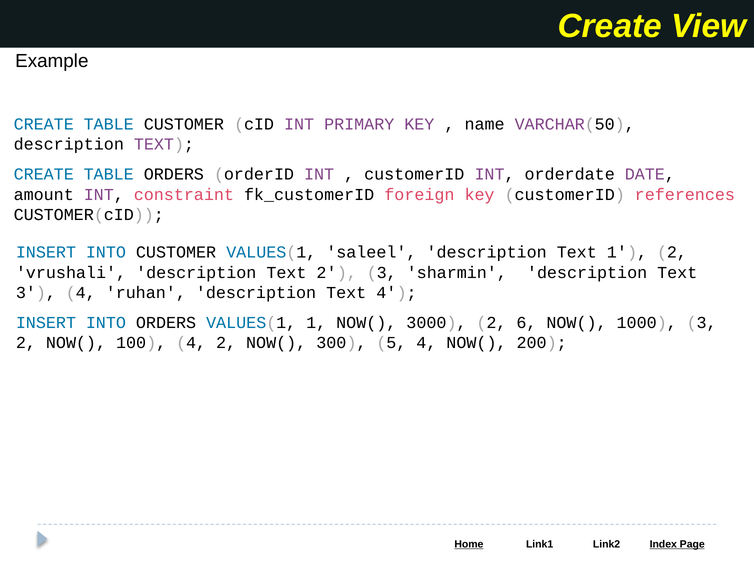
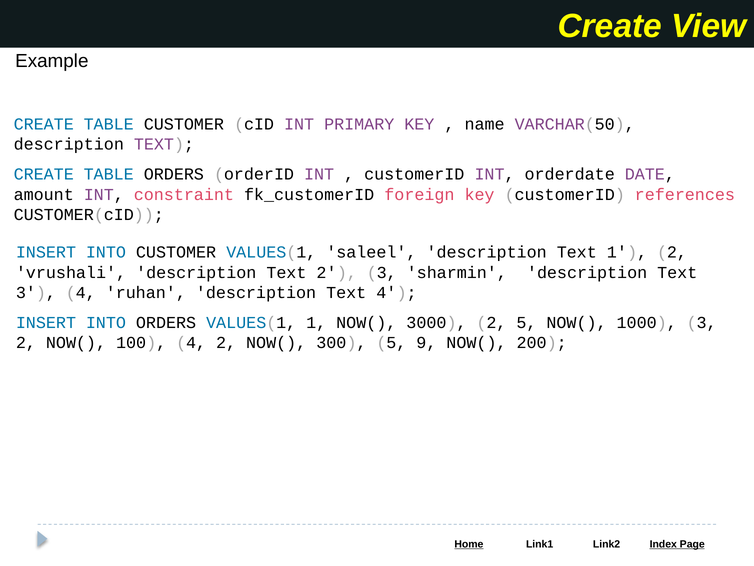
2 6: 6 -> 5
5 4: 4 -> 9
